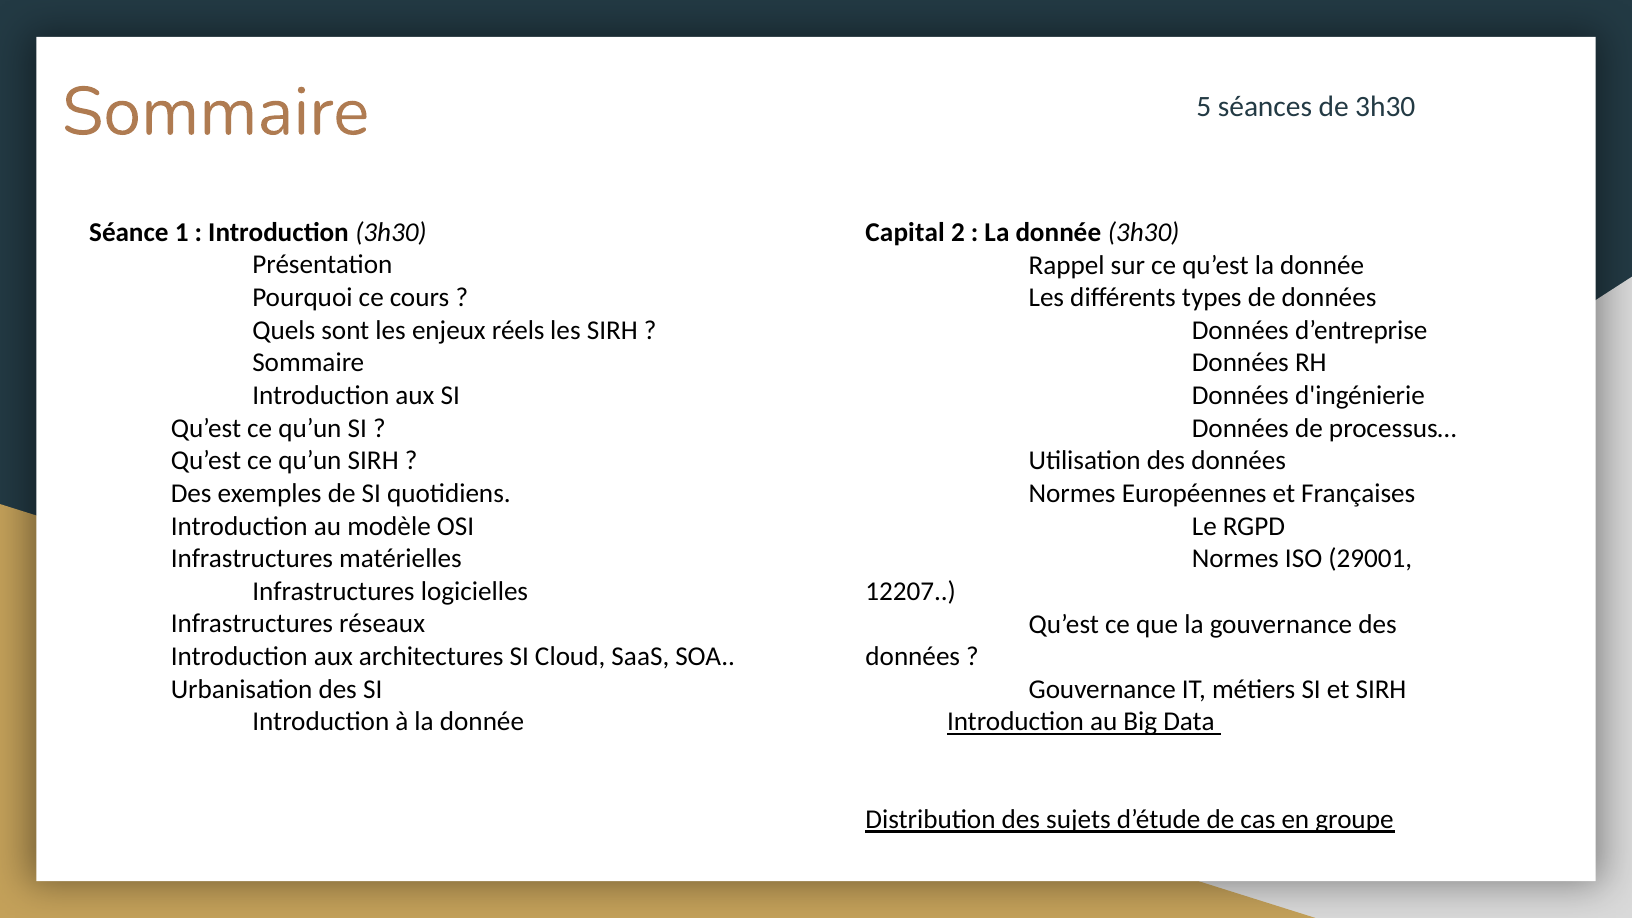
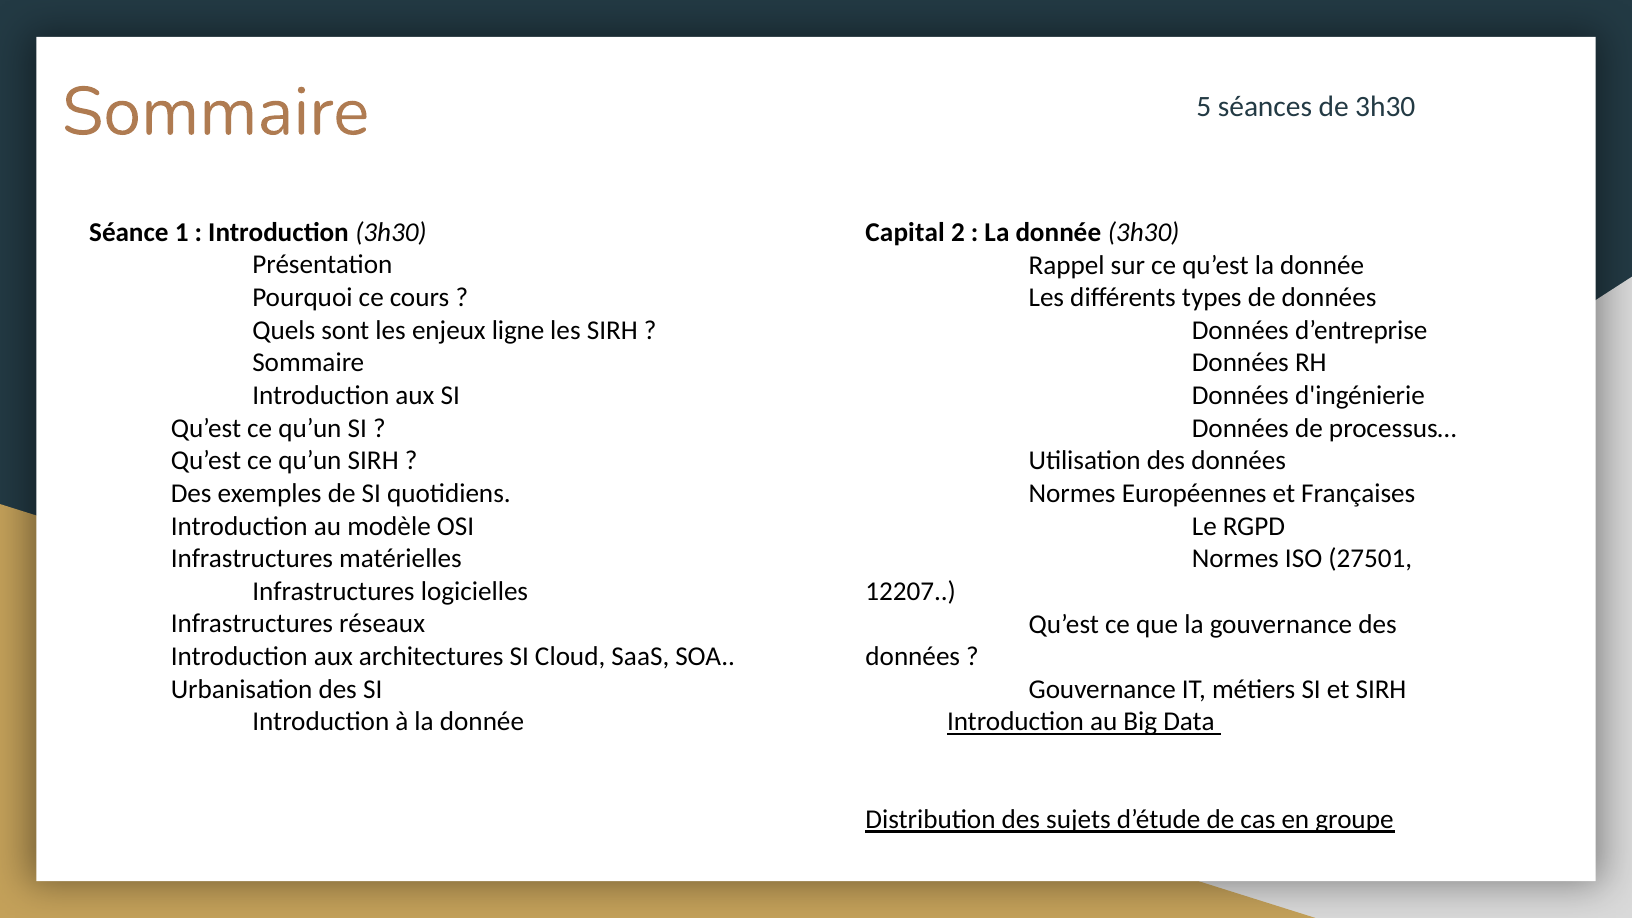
réels: réels -> ligne
29001: 29001 -> 27501
